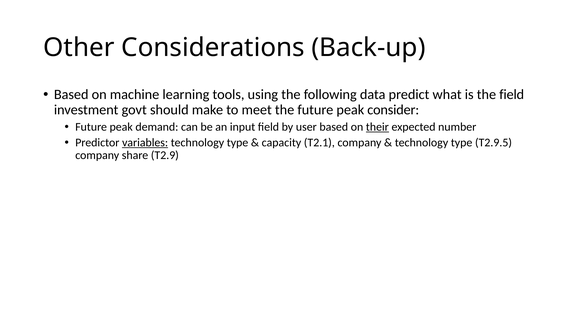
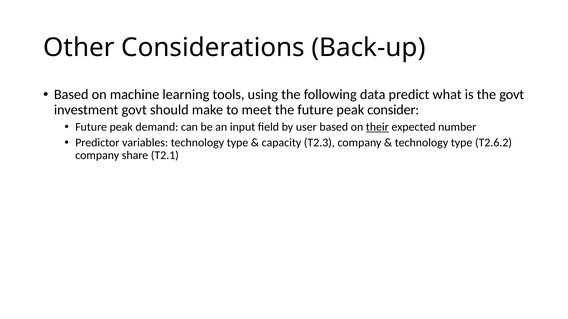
the field: field -> govt
variables underline: present -> none
T2.1: T2.1 -> T2.3
T2.9.5: T2.9.5 -> T2.6.2
T2.9: T2.9 -> T2.1
